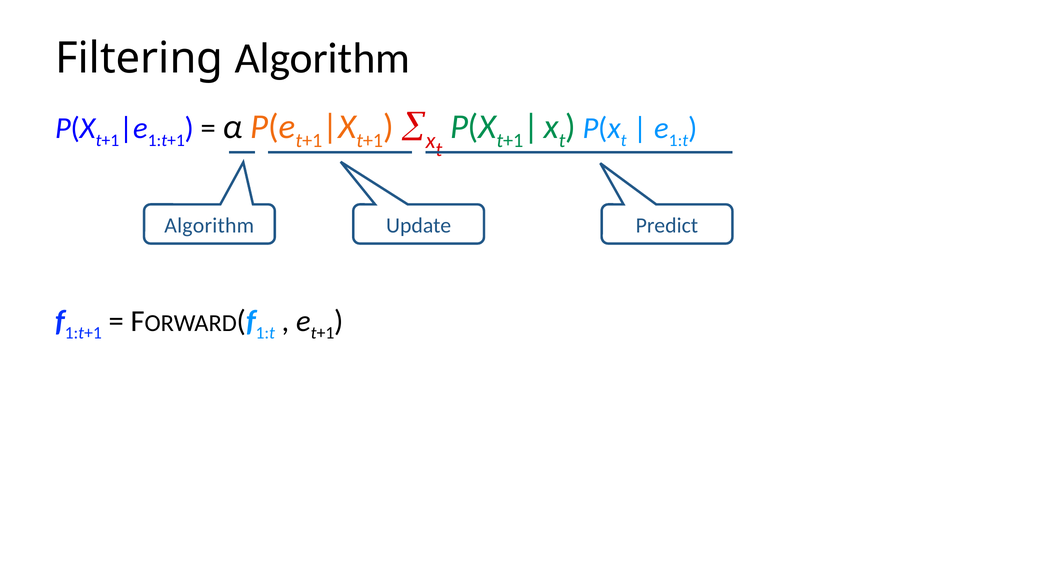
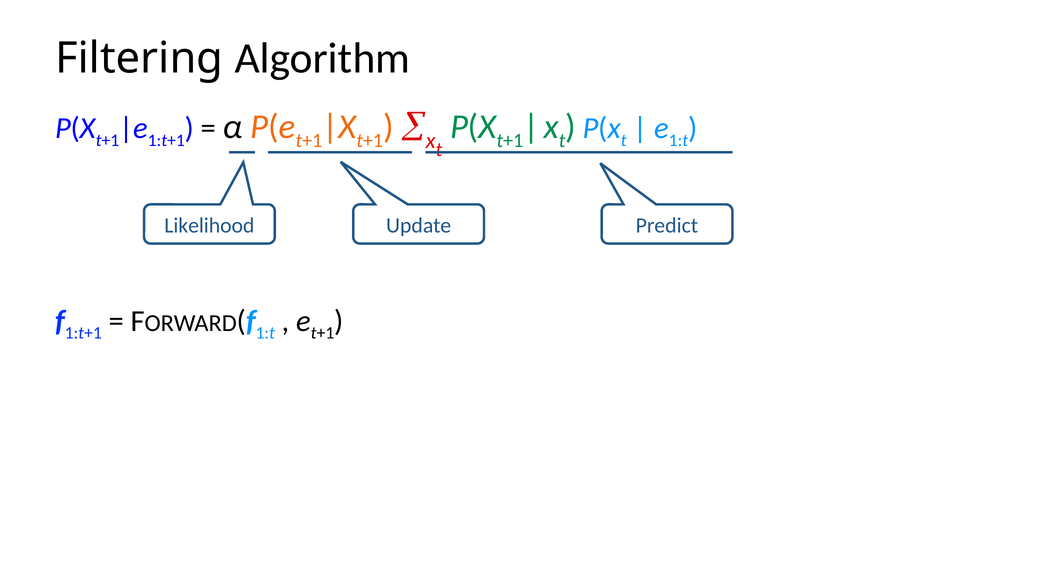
Algorithm at (209, 226): Algorithm -> Likelihood
